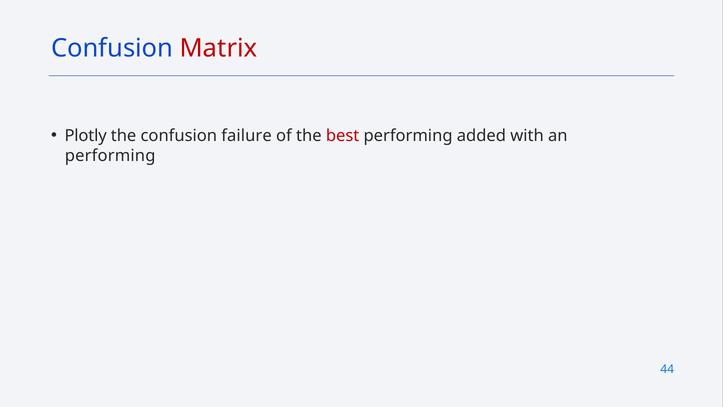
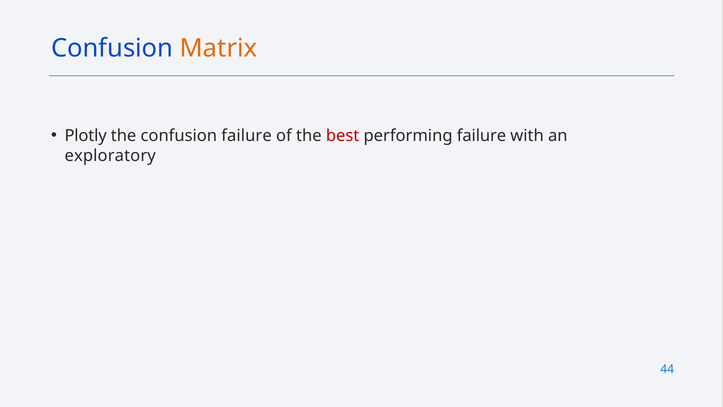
Matrix colour: red -> orange
performing added: added -> failure
performing at (110, 156): performing -> exploratory
